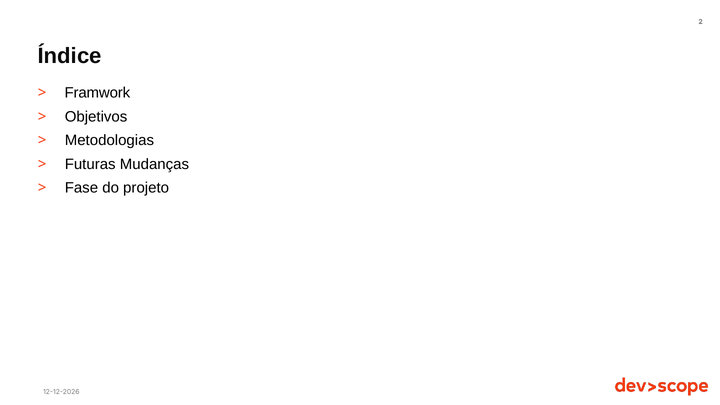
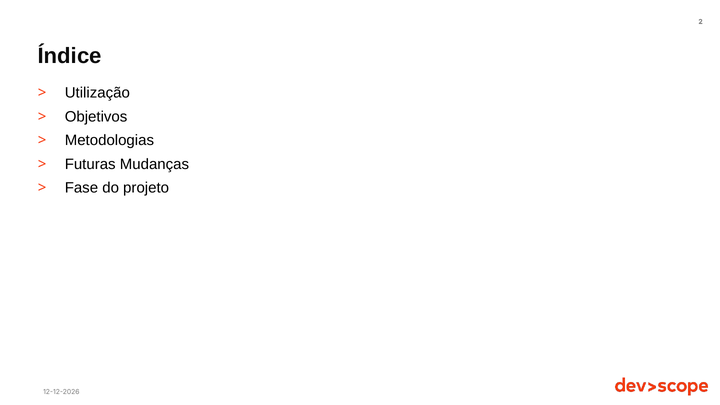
Framwork: Framwork -> Utilização
